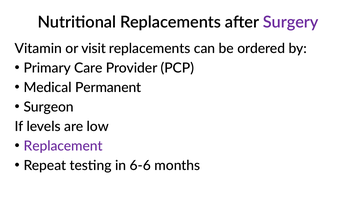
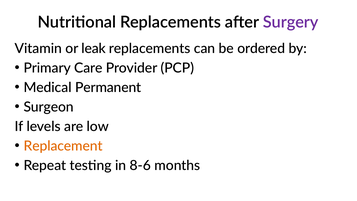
visit: visit -> leak
Replacement colour: purple -> orange
6-6: 6-6 -> 8-6
